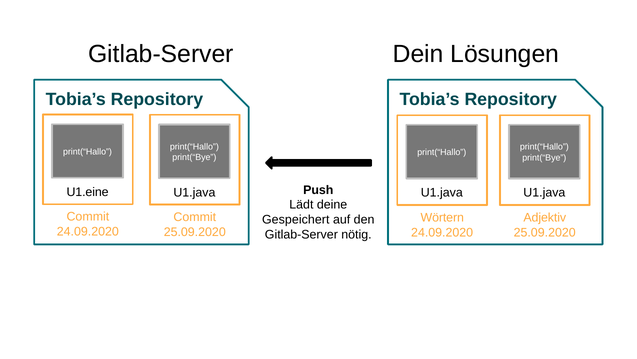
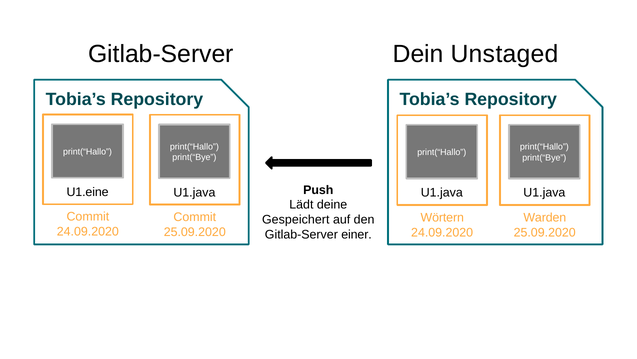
Lösungen: Lösungen -> Unstaged
Adjektiv: Adjektiv -> Warden
nötig: nötig -> einer
